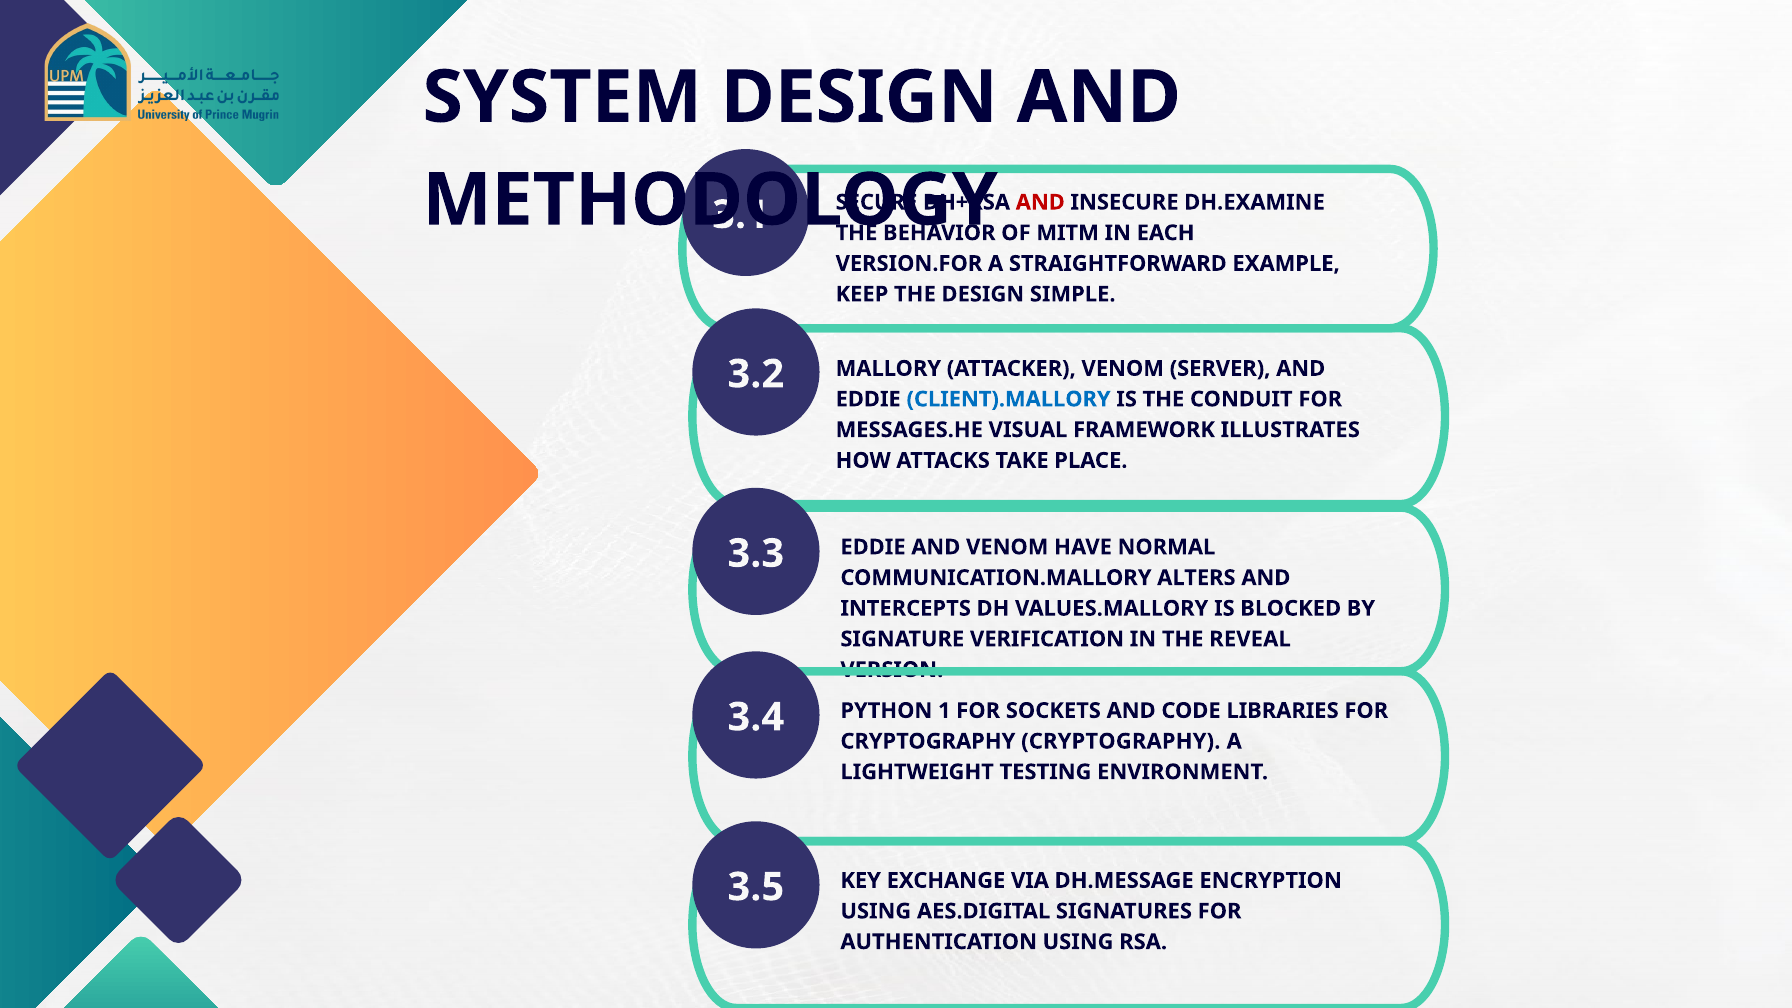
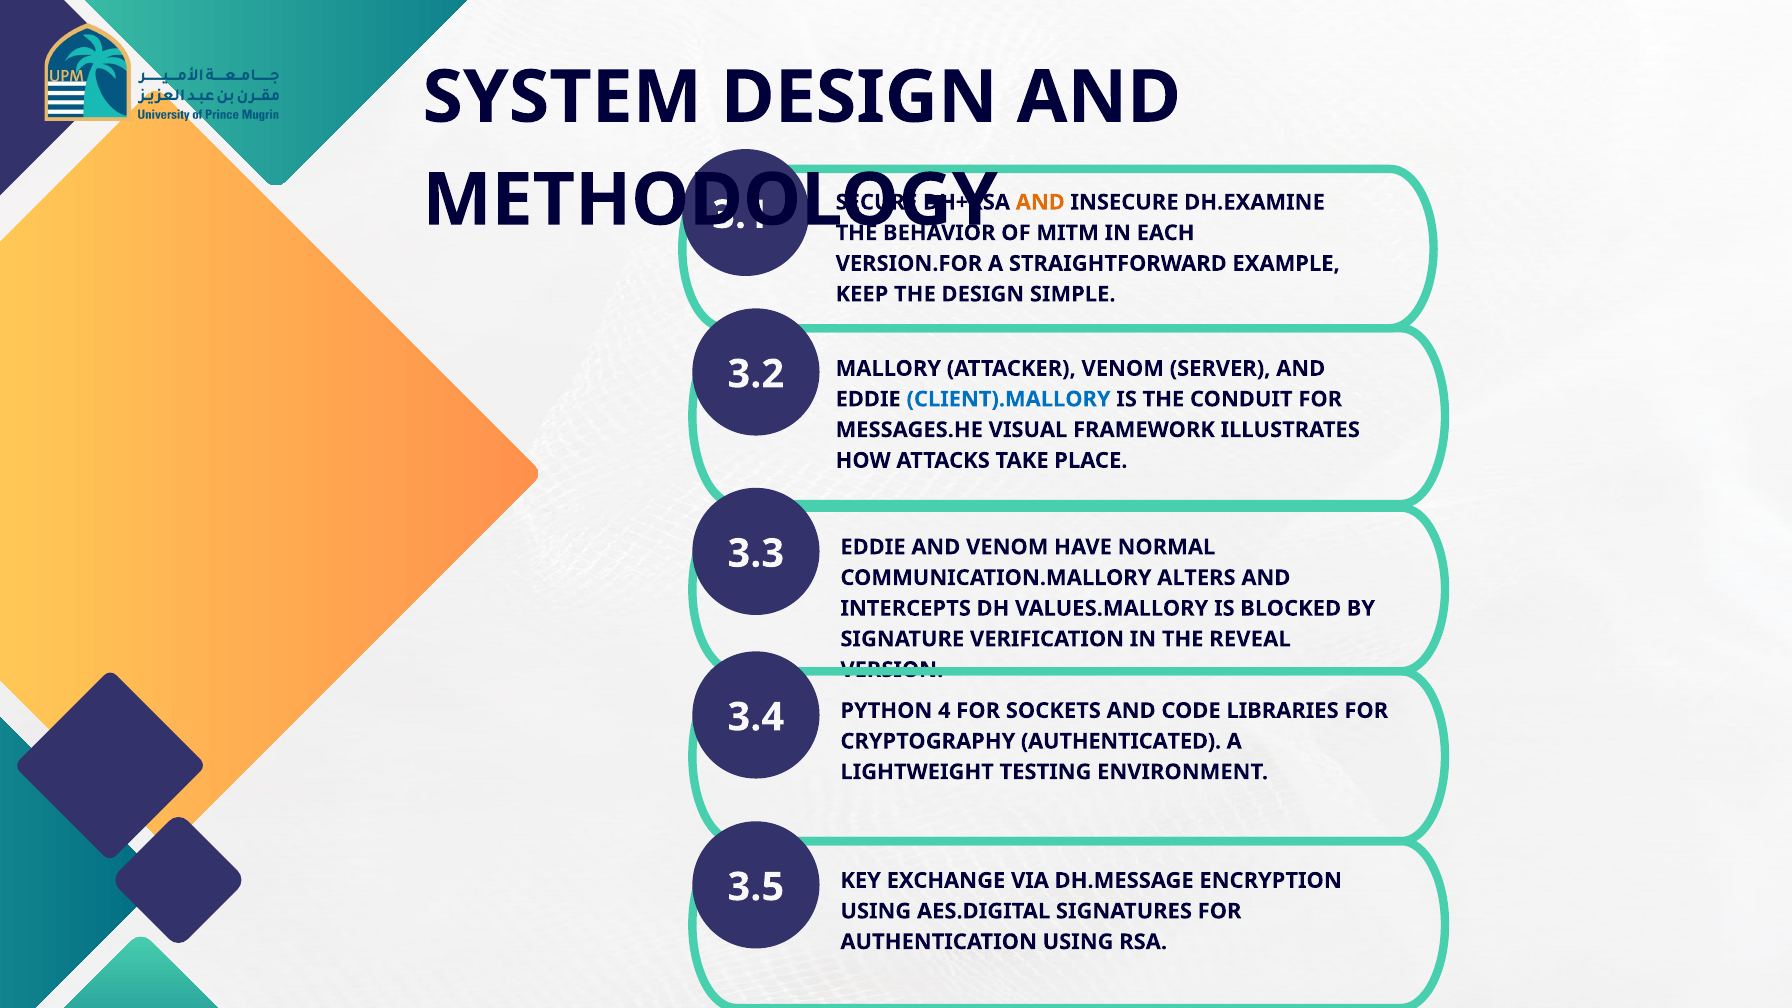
AND at (1040, 202) colour: red -> orange
1: 1 -> 4
CRYPTOGRAPHY CRYPTOGRAPHY: CRYPTOGRAPHY -> AUTHENTICATED
